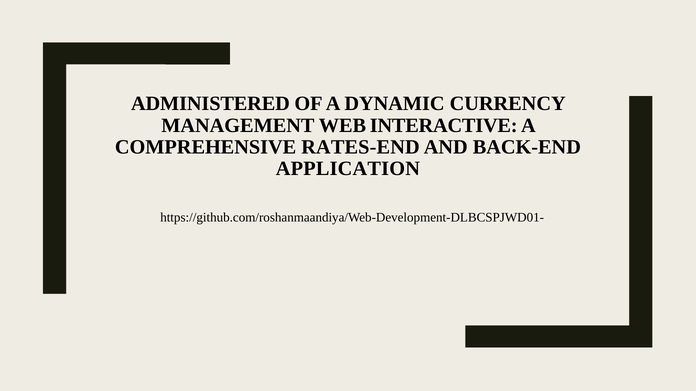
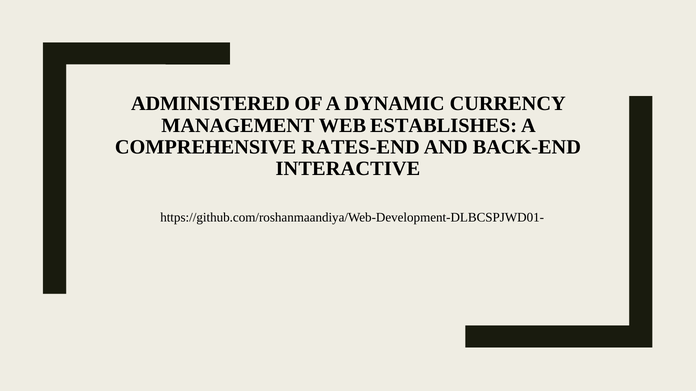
INTERACTIVE: INTERACTIVE -> ESTABLISHES
APPLICATION: APPLICATION -> INTERACTIVE
